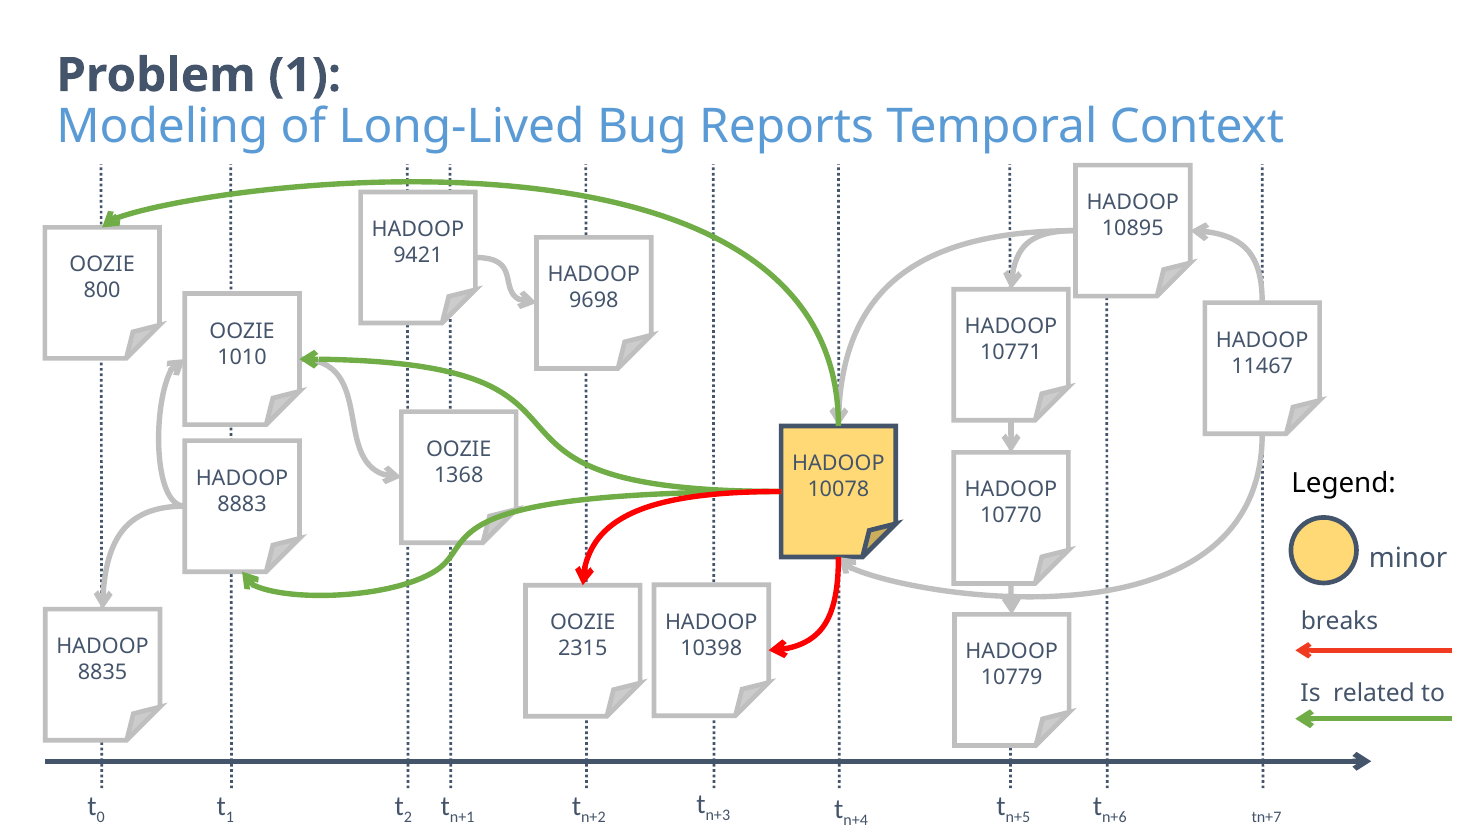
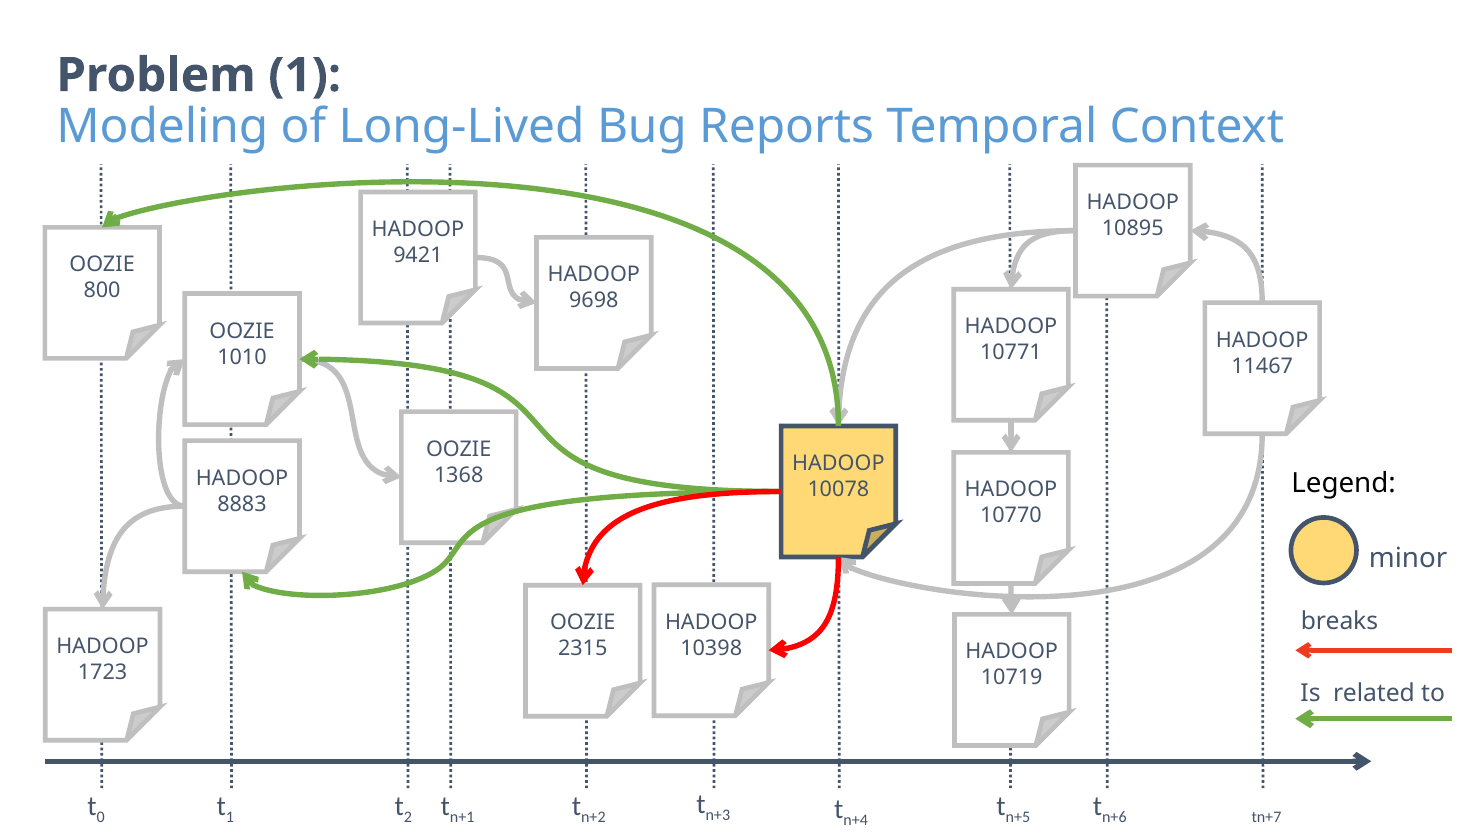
8835: 8835 -> 1723
10779: 10779 -> 10719
